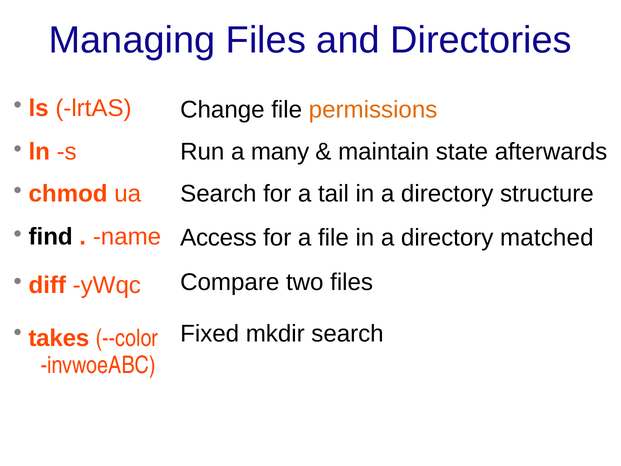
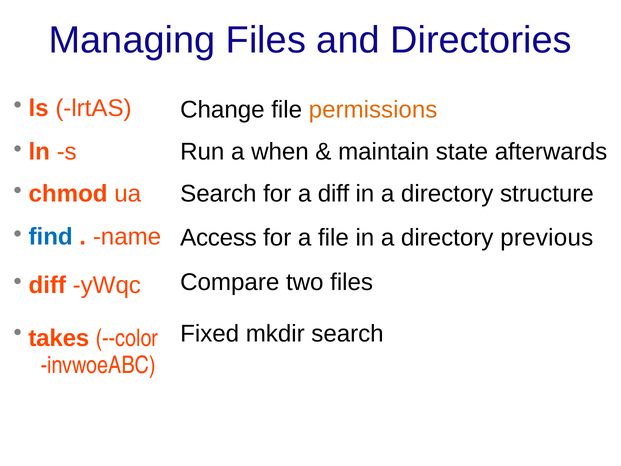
many: many -> when
a tail: tail -> diff
find colour: black -> blue
matched: matched -> previous
